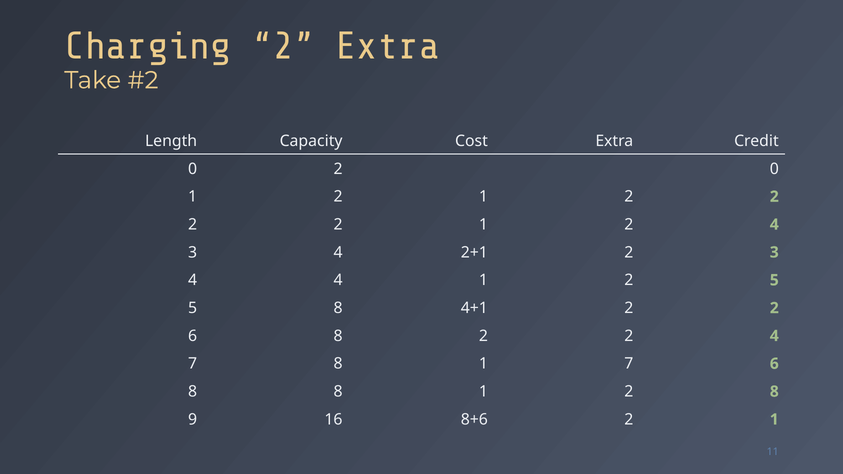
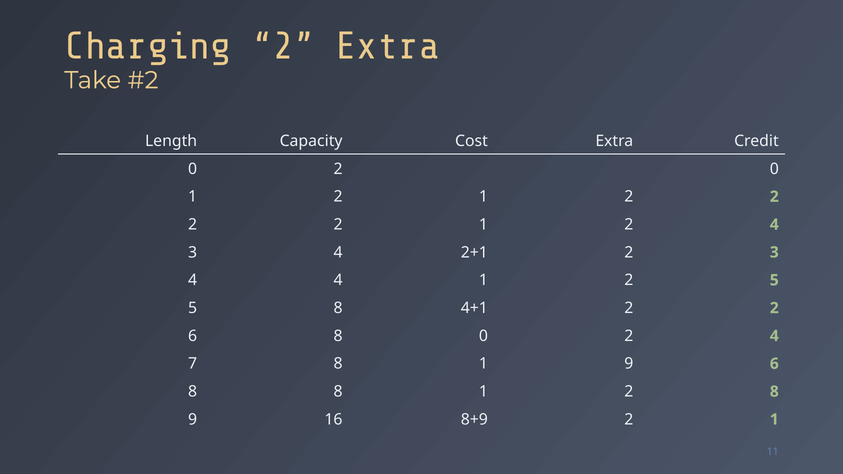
8 2: 2 -> 0
1 7: 7 -> 9
8+6: 8+6 -> 8+9
